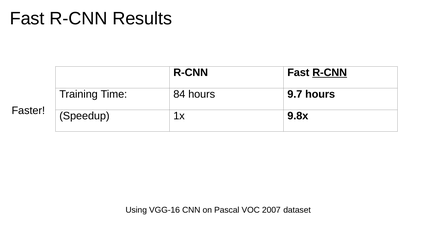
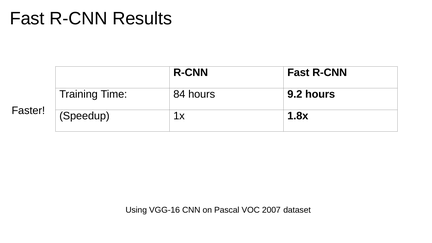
R-CNN at (330, 73) underline: present -> none
9.7: 9.7 -> 9.2
9.8x: 9.8x -> 1.8x
